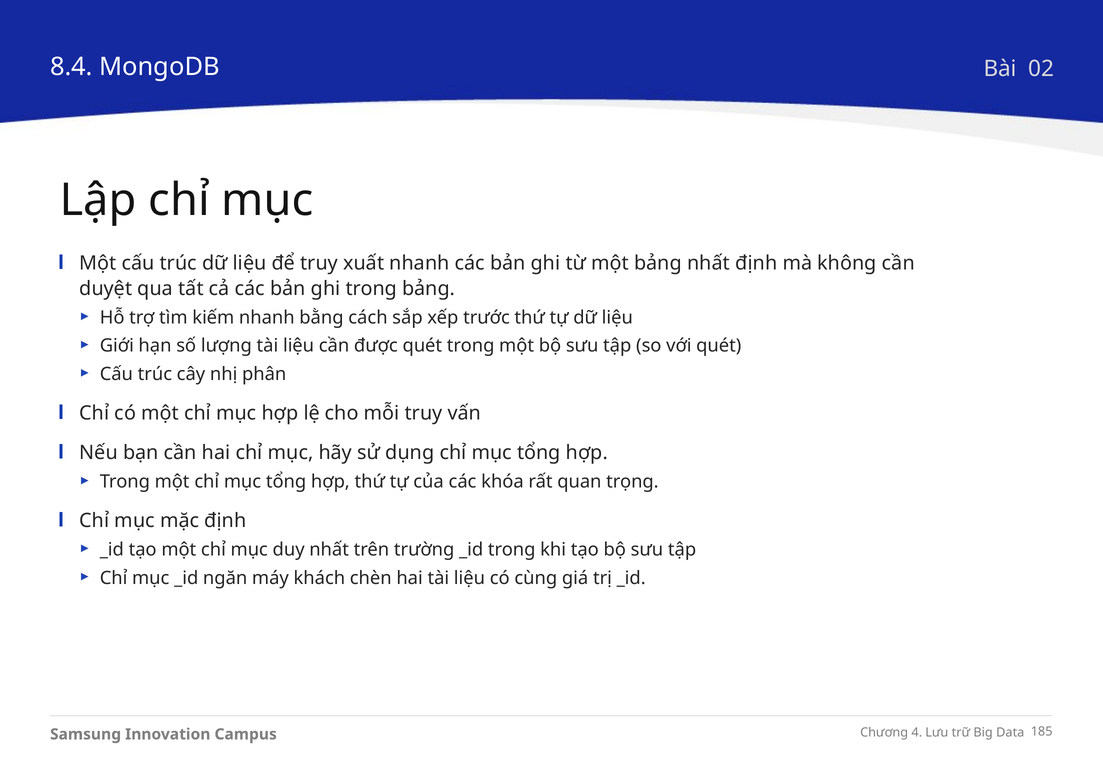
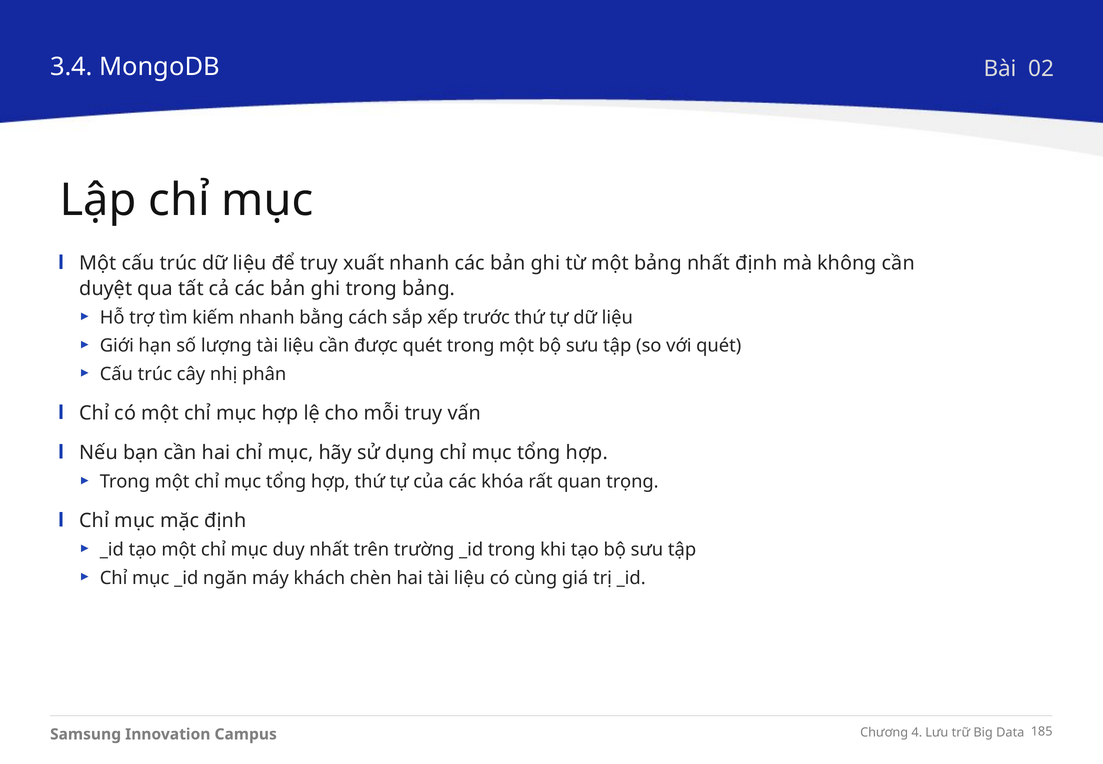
8.4: 8.4 -> 3.4
